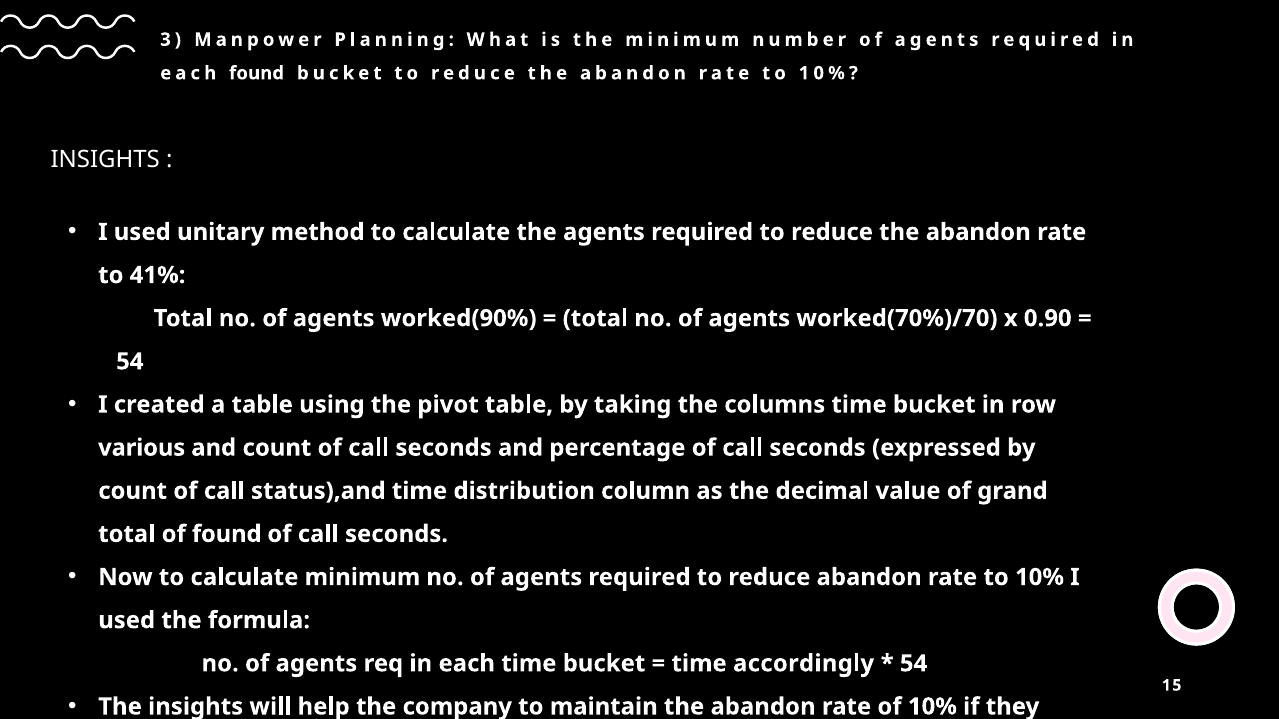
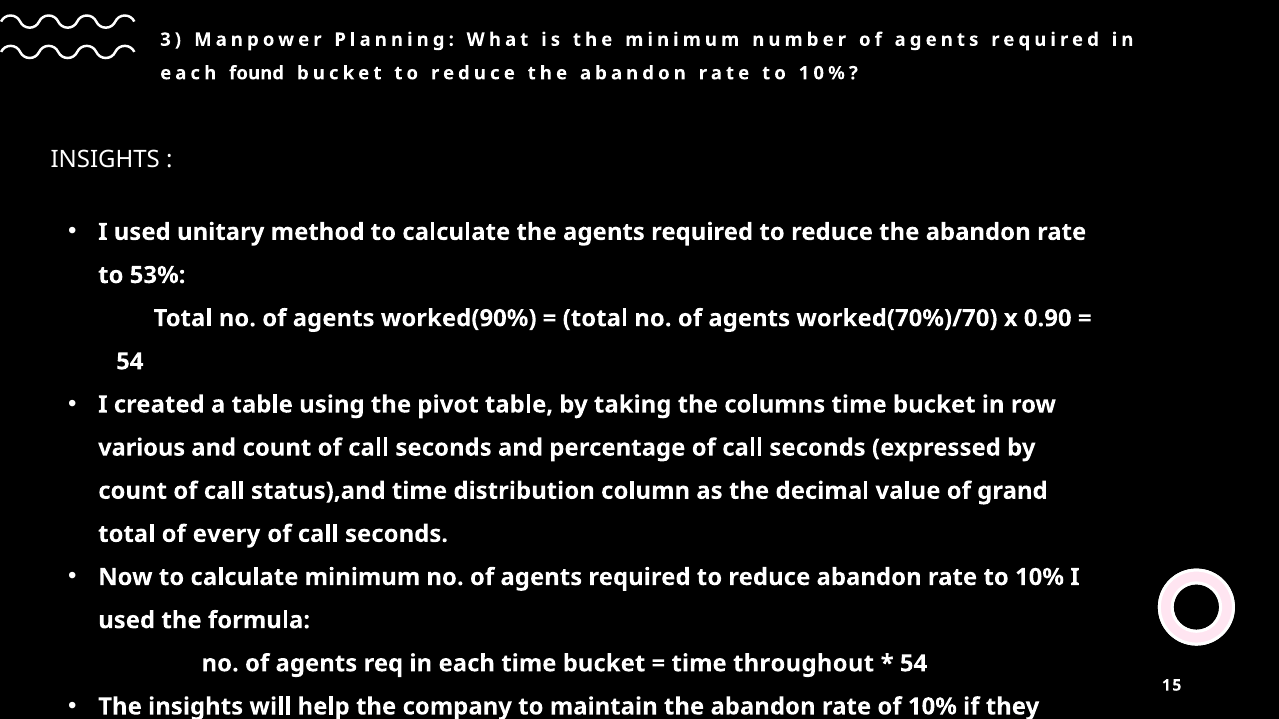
41%: 41% -> 53%
of found: found -> every
accordingly: accordingly -> throughout
